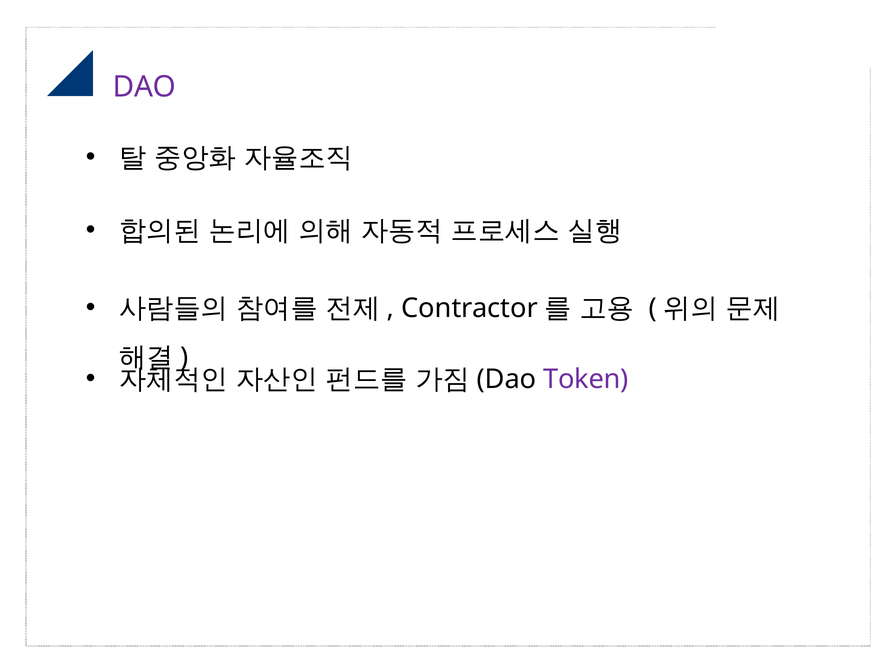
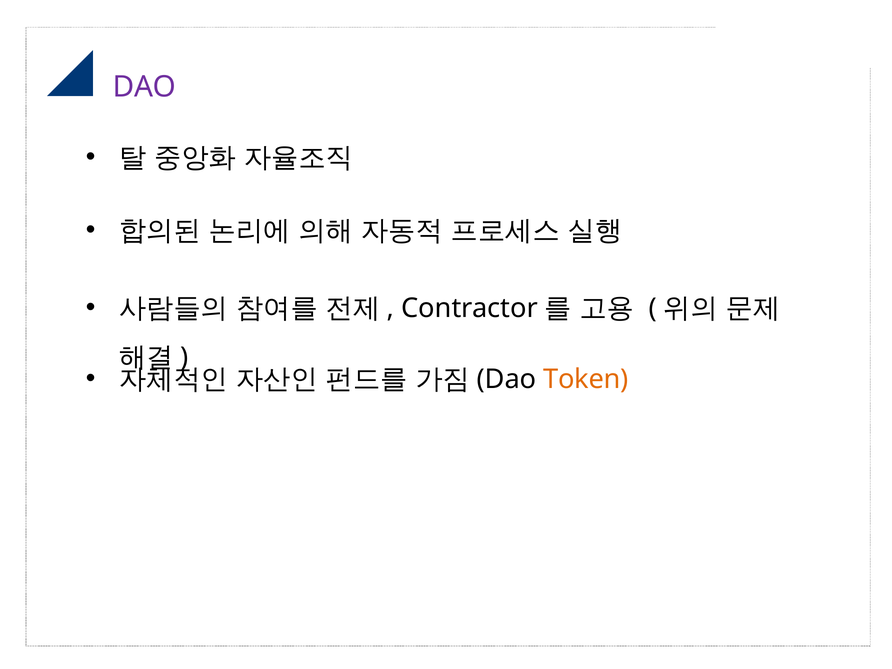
Token colour: purple -> orange
